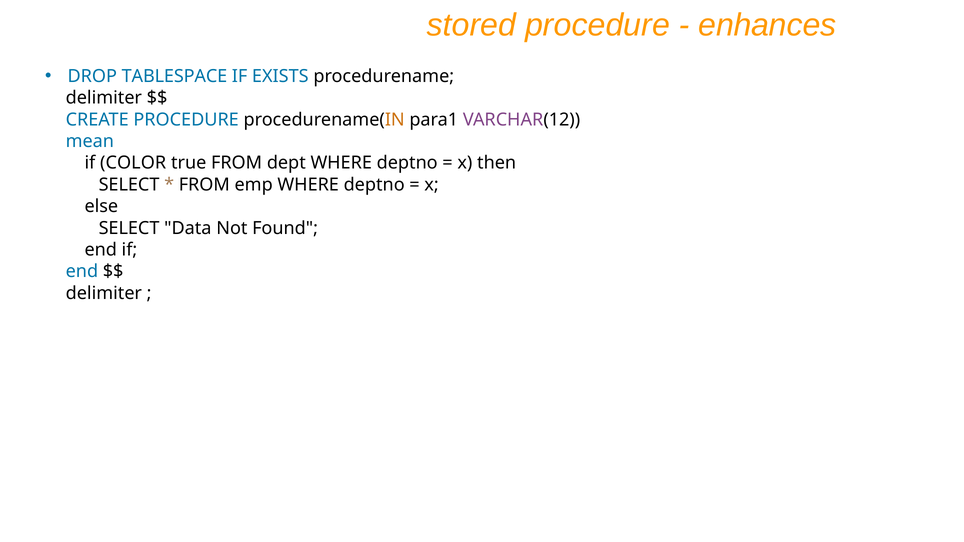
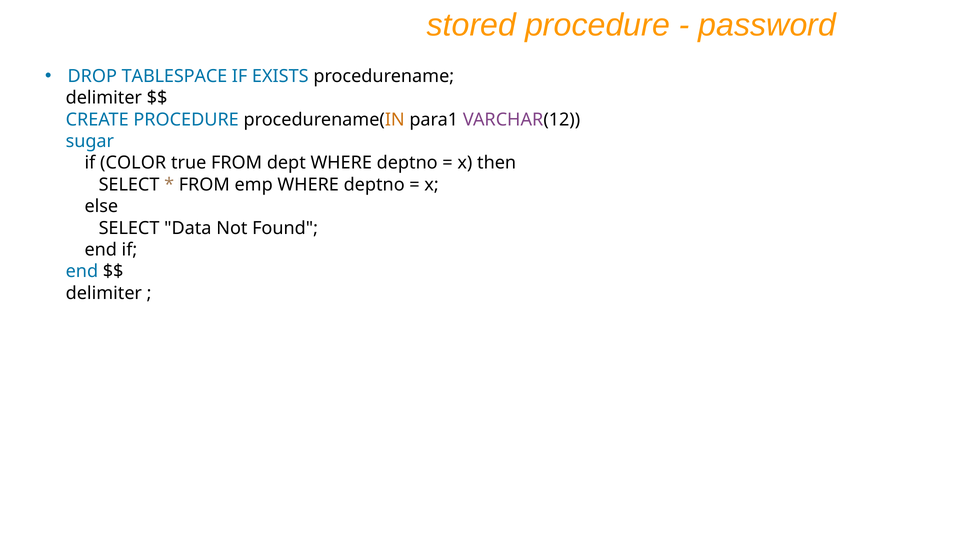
enhances: enhances -> password
mean: mean -> sugar
